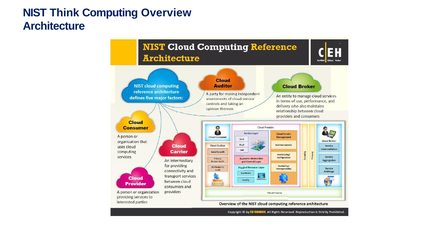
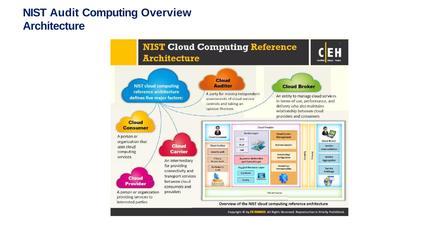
Think: Think -> Audit
